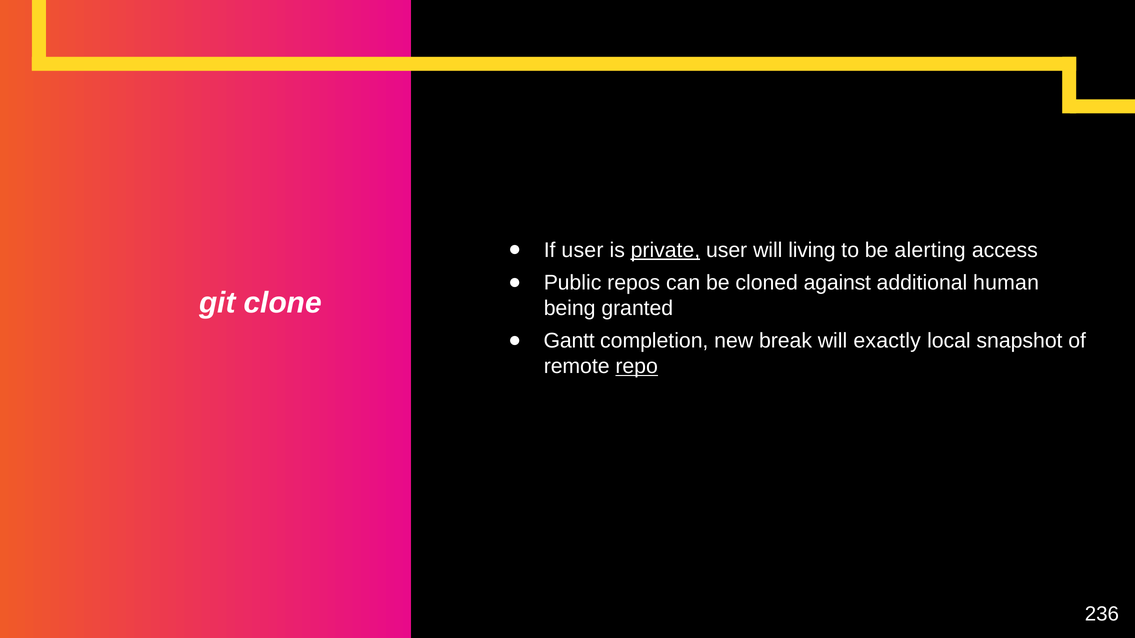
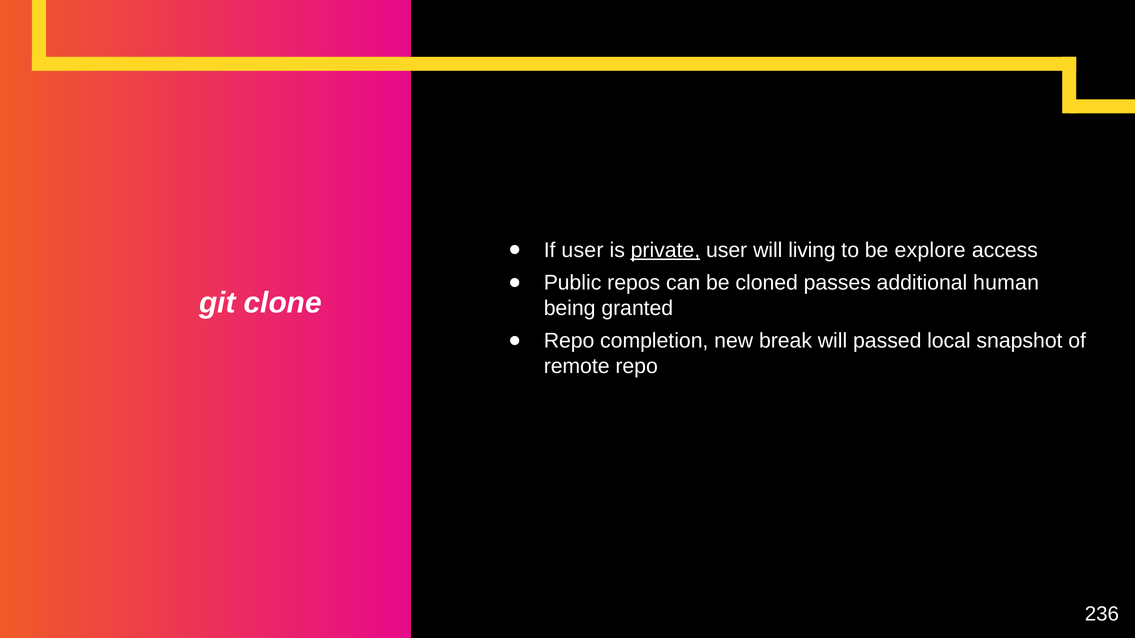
alerting: alerting -> explore
against: against -> passes
Gantt at (569, 341): Gantt -> Repo
exactly: exactly -> passed
repo at (637, 367) underline: present -> none
